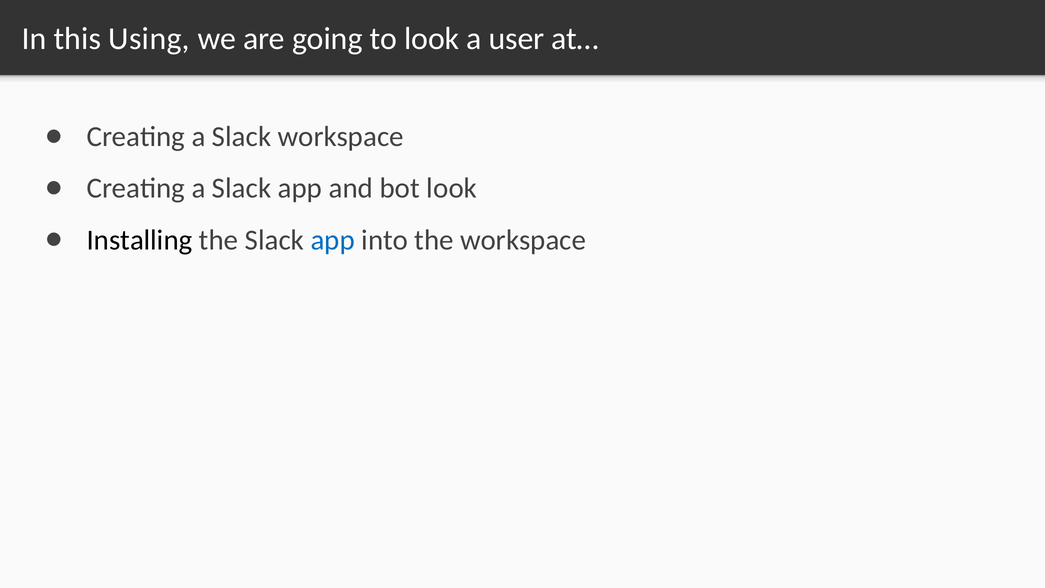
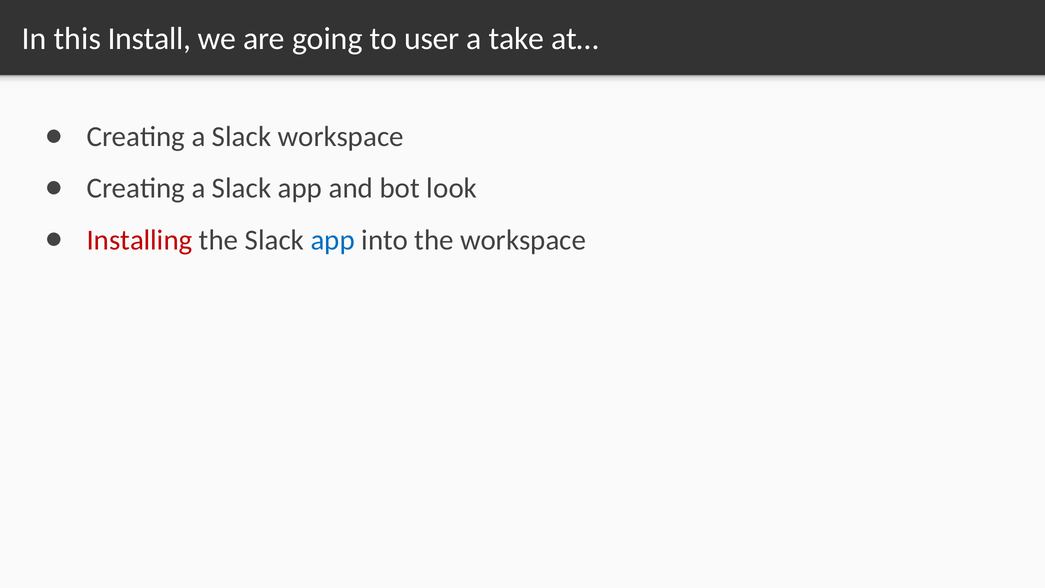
Using: Using -> Install
to look: look -> user
user: user -> take
Installing colour: black -> red
